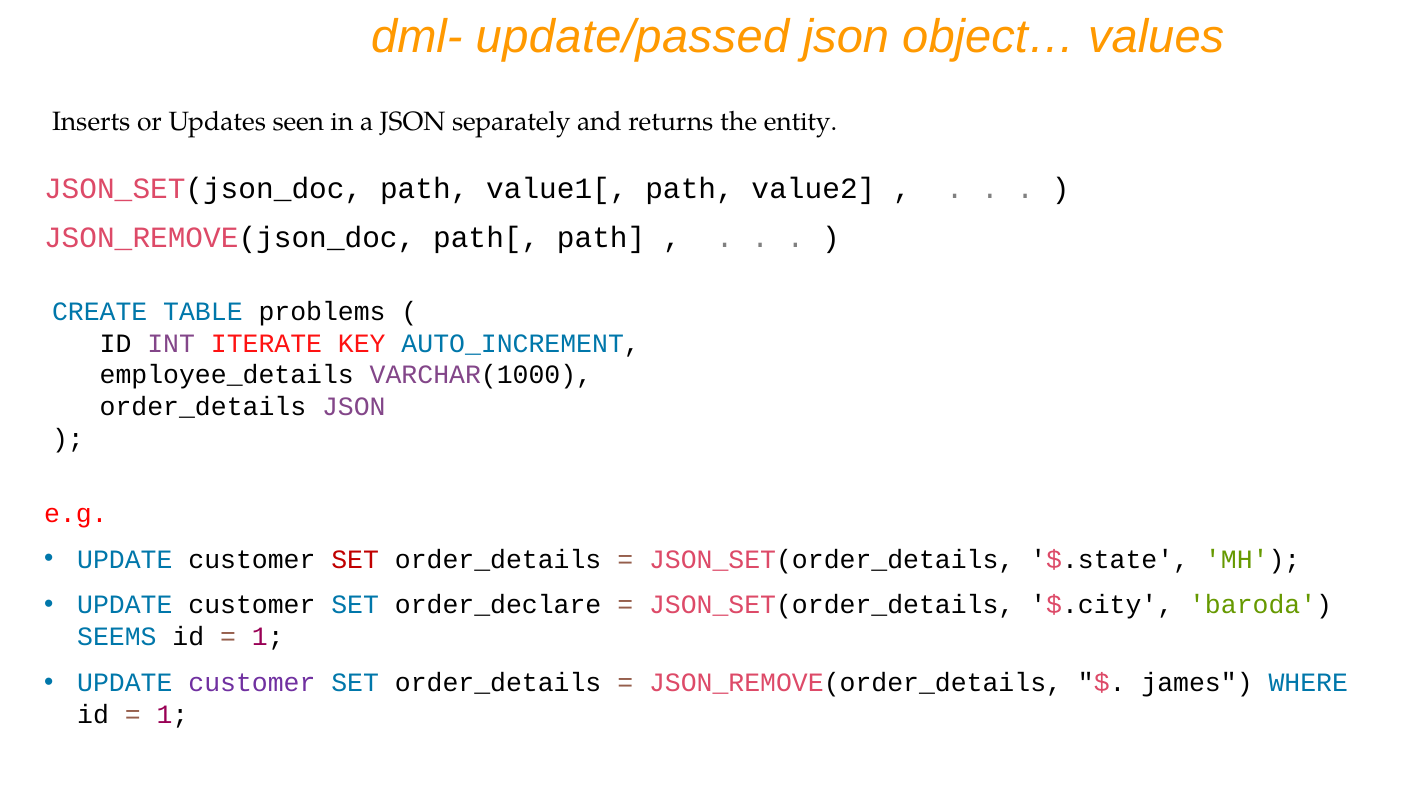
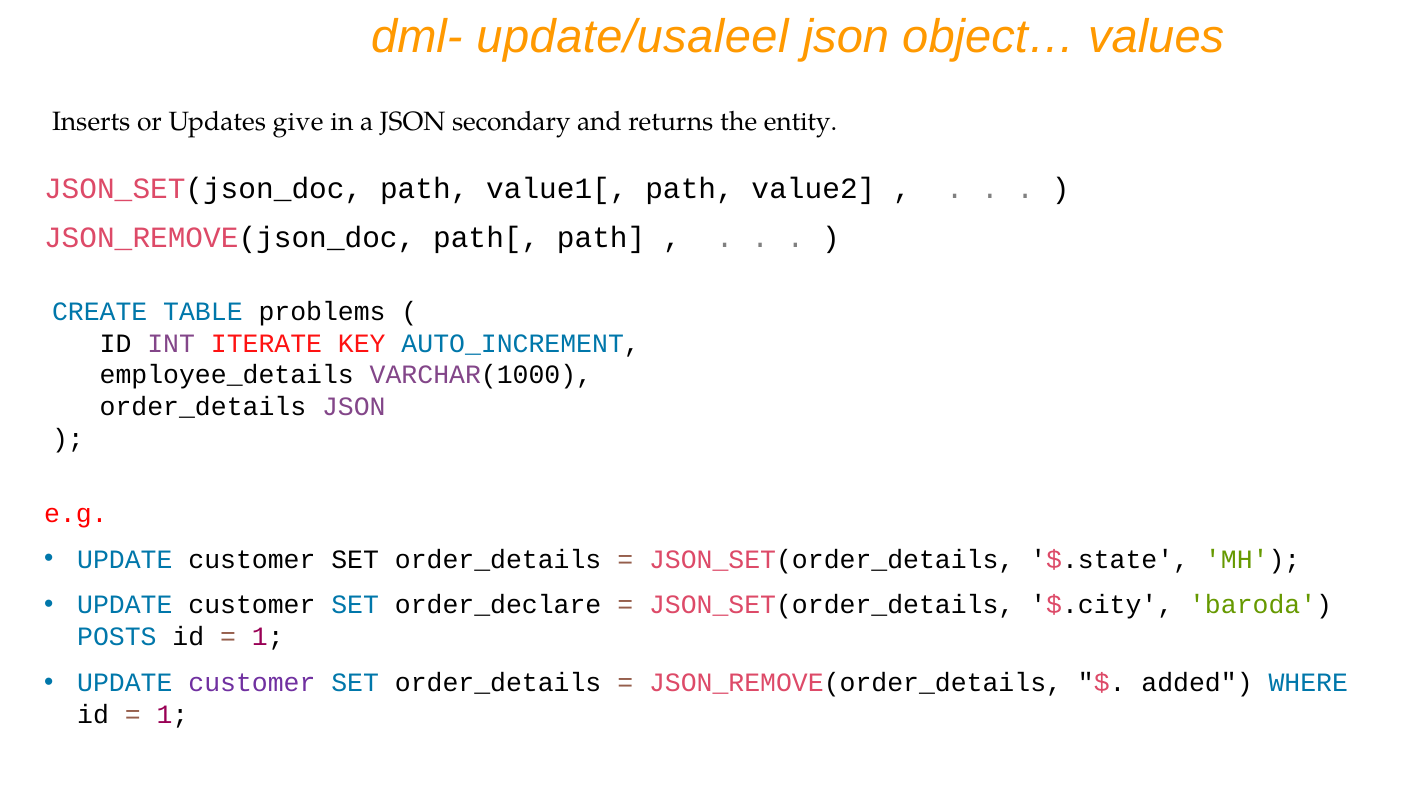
update/passed: update/passed -> update/usaleel
seen: seen -> give
separately: separately -> secondary
SET at (355, 559) colour: red -> black
SEEMS: SEEMS -> POSTS
james: james -> added
